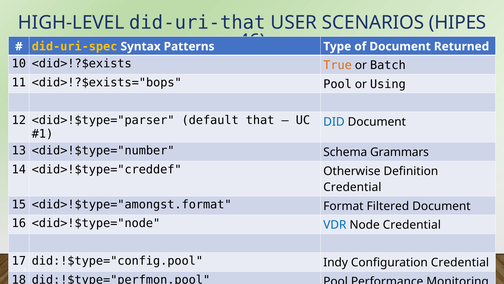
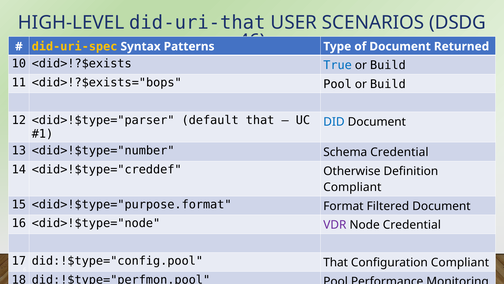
HIPES: HIPES -> DSDG
True colour: orange -> blue
Batch at (388, 65): Batch -> Build
Using at (388, 84): Using -> Build
Schema Grammars: Grammars -> Credential
Credential at (352, 187): Credential -> Compliant
<did>!$type="amongst.format: <did>!$type="amongst.format -> <did>!$type="purpose.format
VDR colour: blue -> purple
did:!$type="config.pool Indy: Indy -> That
Configuration Credential: Credential -> Compliant
